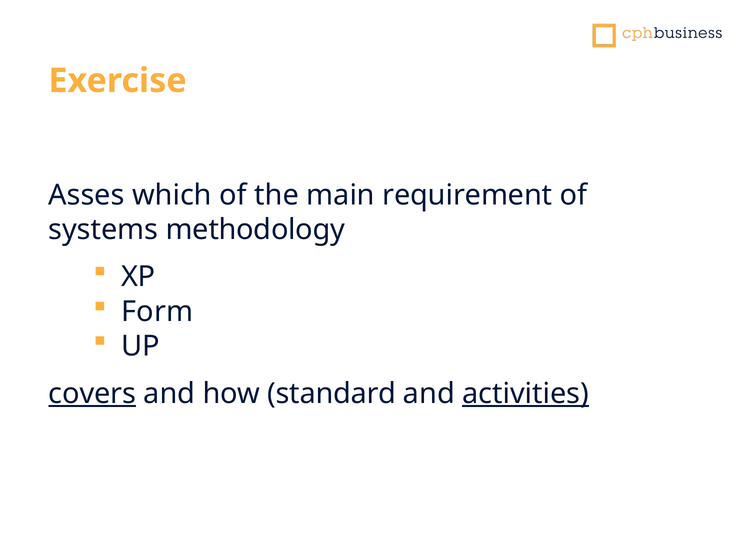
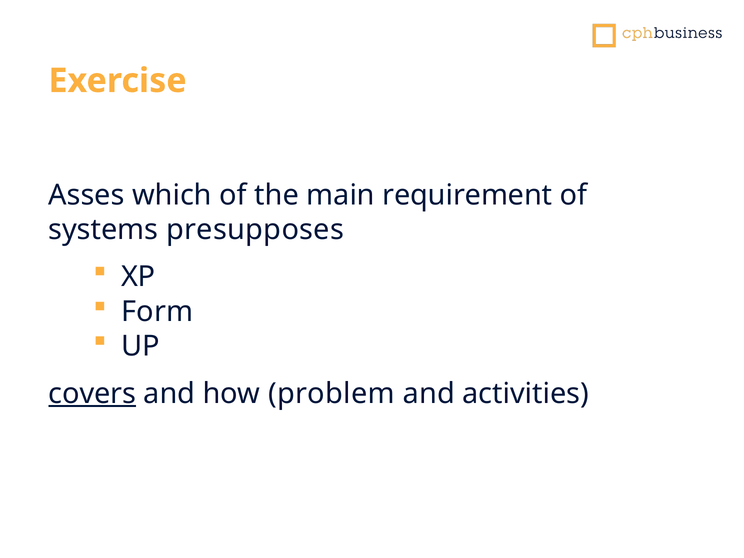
methodology: methodology -> presupposes
standard: standard -> problem
activities underline: present -> none
